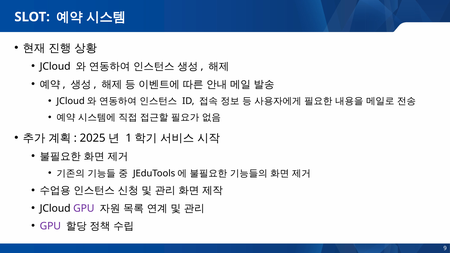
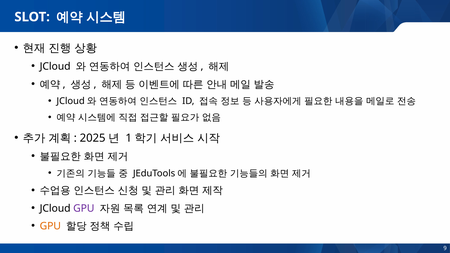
GPU at (50, 226) colour: purple -> orange
